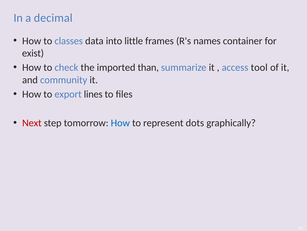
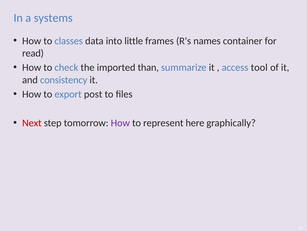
decimal: decimal -> systems
exist: exist -> read
community: community -> consistency
lines: lines -> post
How at (120, 123) colour: blue -> purple
dots: dots -> here
